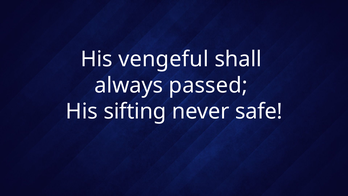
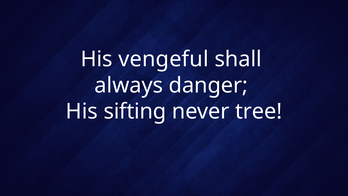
passed: passed -> danger
safe: safe -> tree
